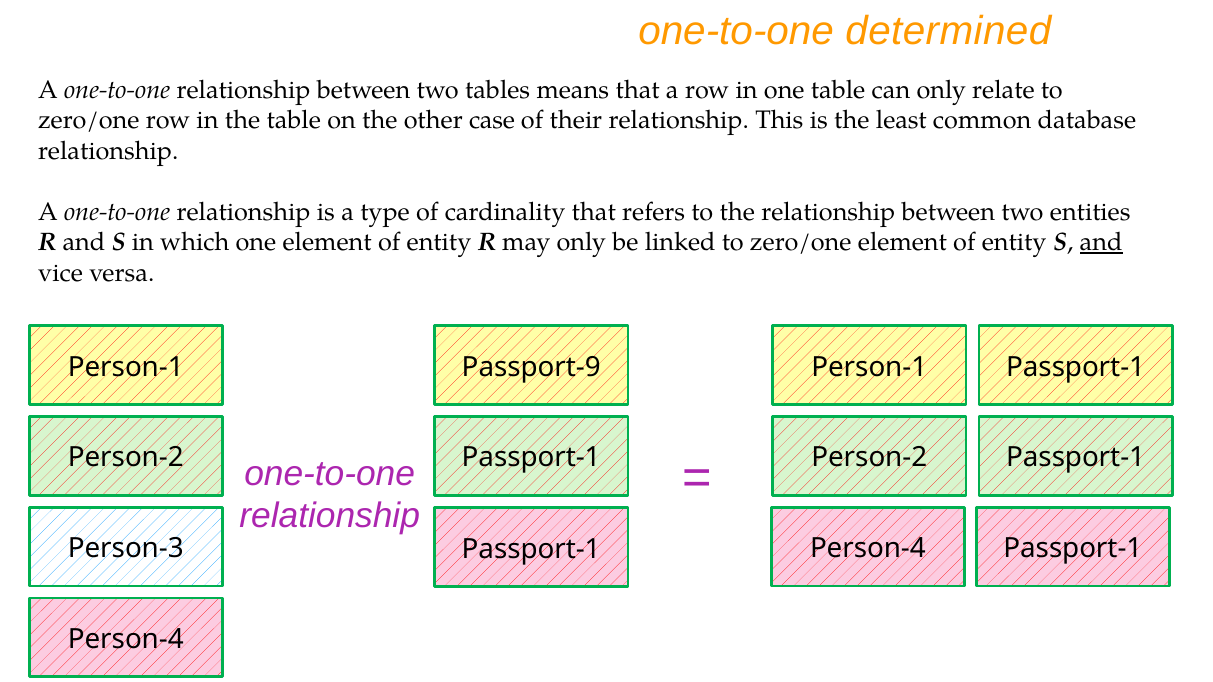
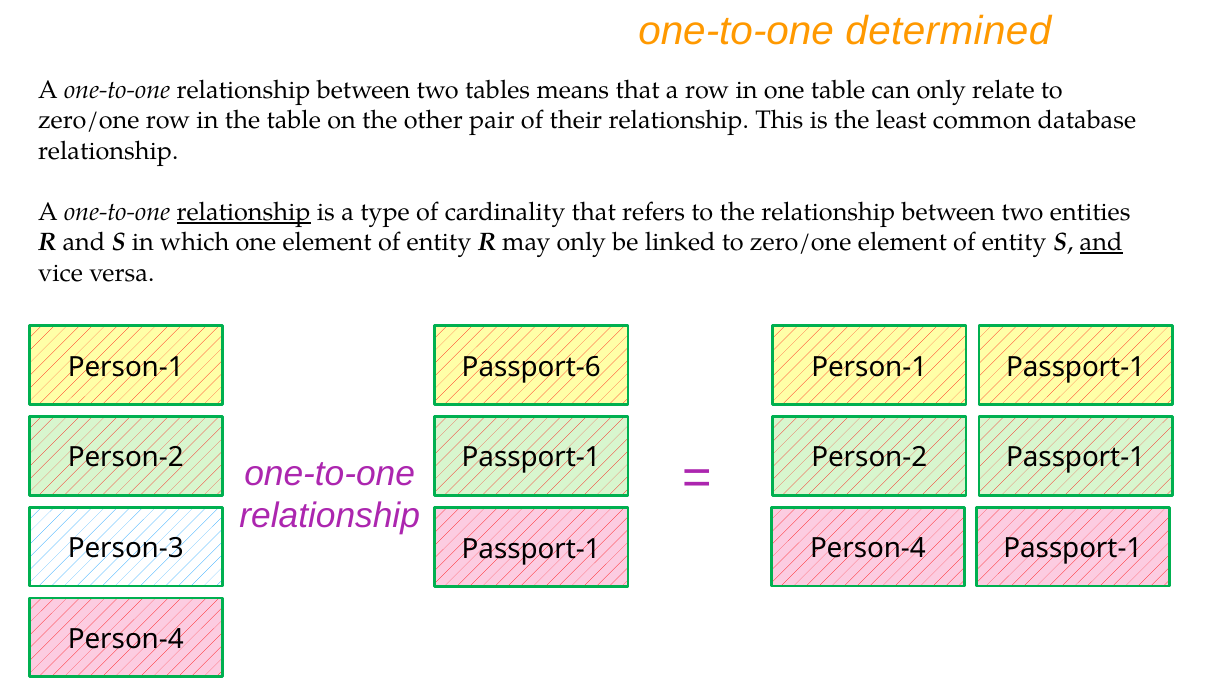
case: case -> pair
relationship at (244, 212) underline: none -> present
Passport-9: Passport-9 -> Passport-6
